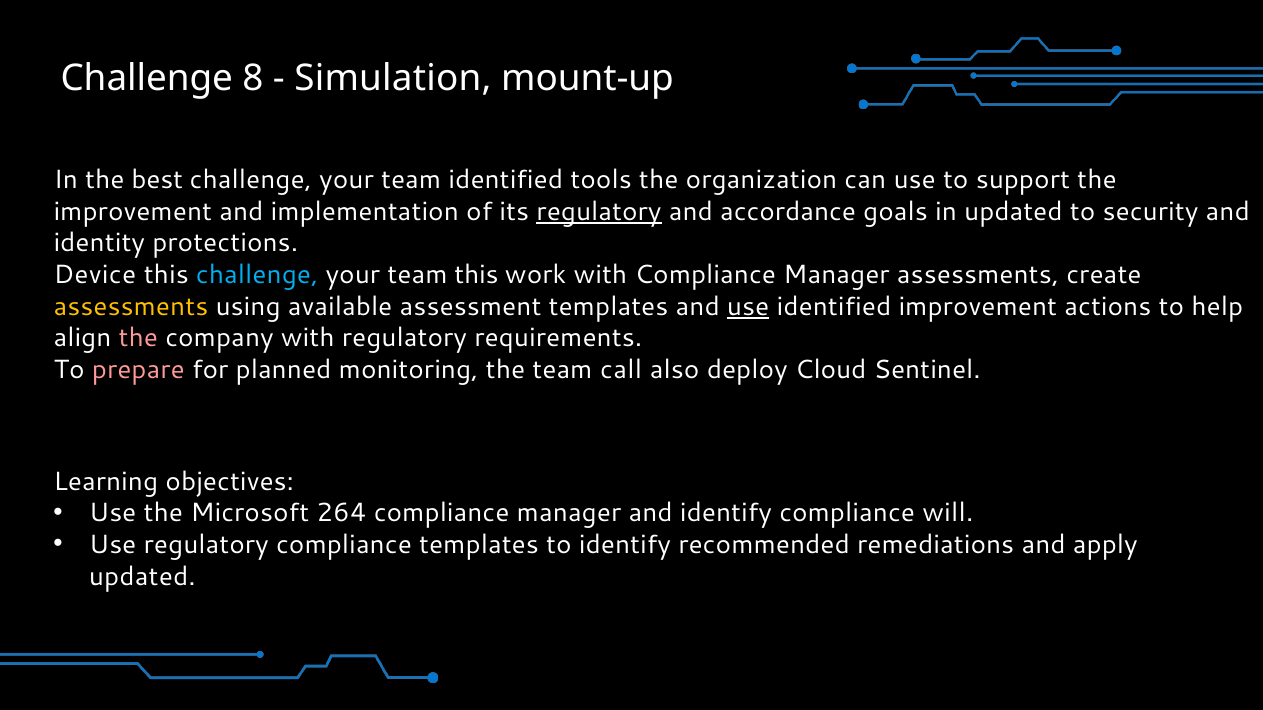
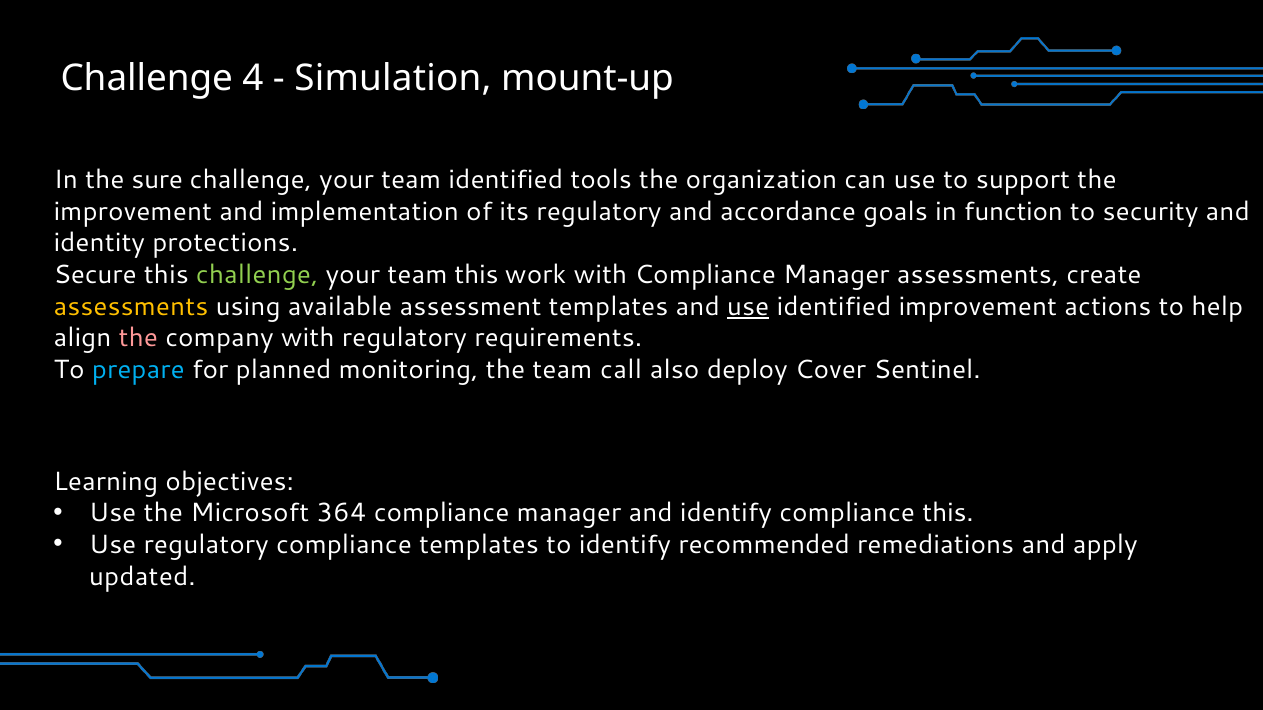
8: 8 -> 4
best: best -> sure
regulatory at (599, 212) underline: present -> none
in updated: updated -> function
Device: Device -> Secure
challenge at (257, 275) colour: light blue -> light green
prepare colour: pink -> light blue
Cloud: Cloud -> Cover
264: 264 -> 364
compliance will: will -> this
